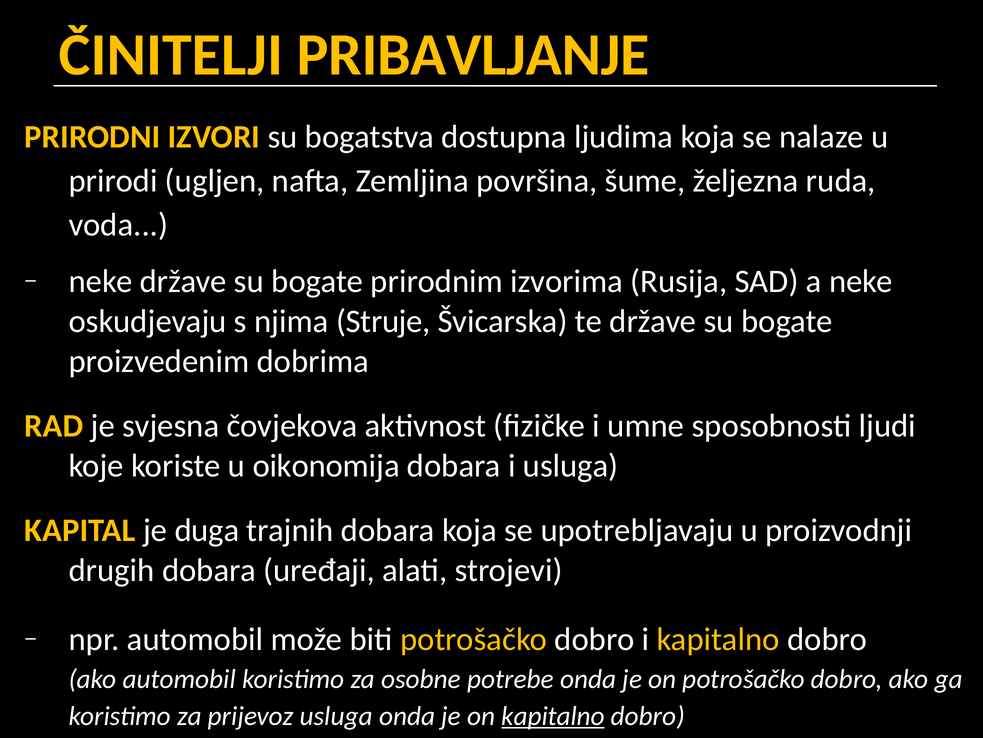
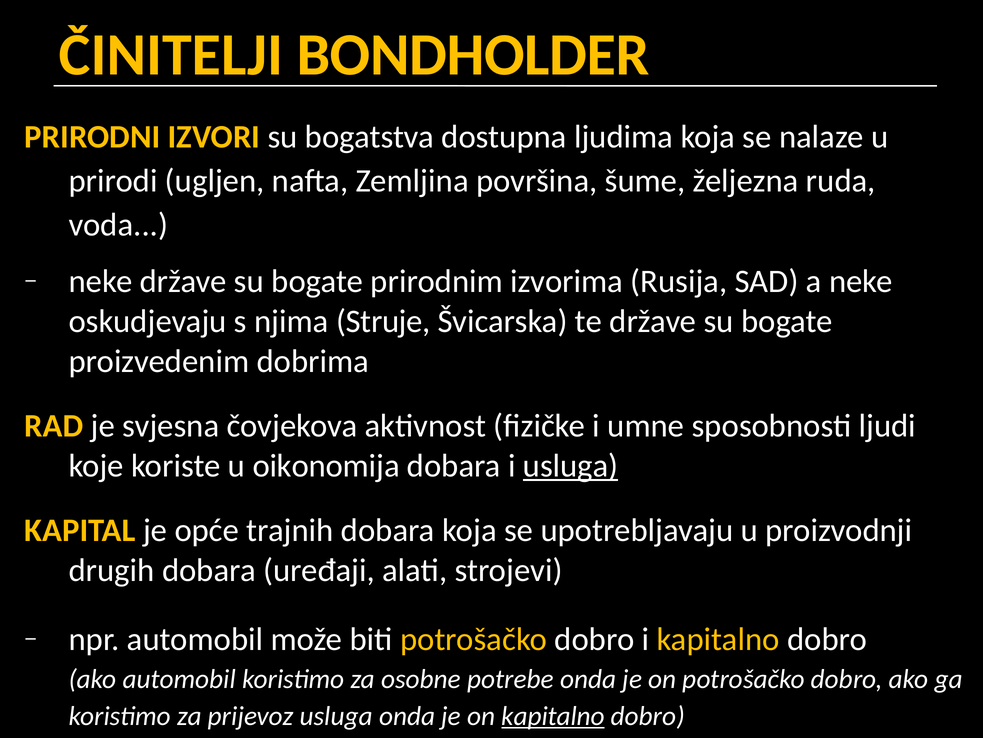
PRIBAVLJANJE: PRIBAVLJANJE -> BONDHOLDER
usluga at (571, 465) underline: none -> present
duga: duga -> opće
